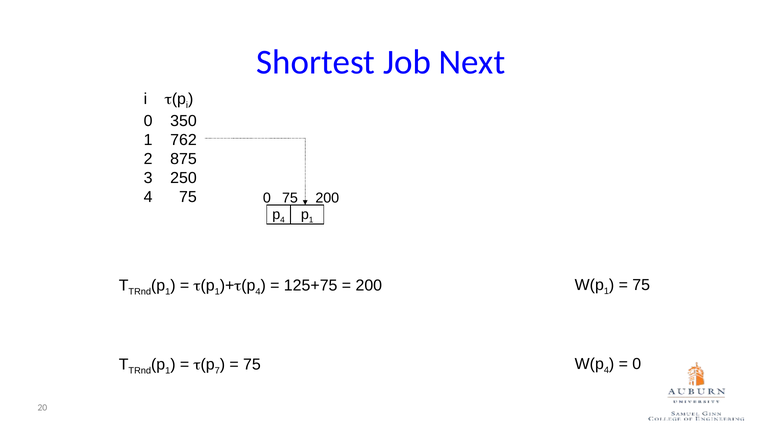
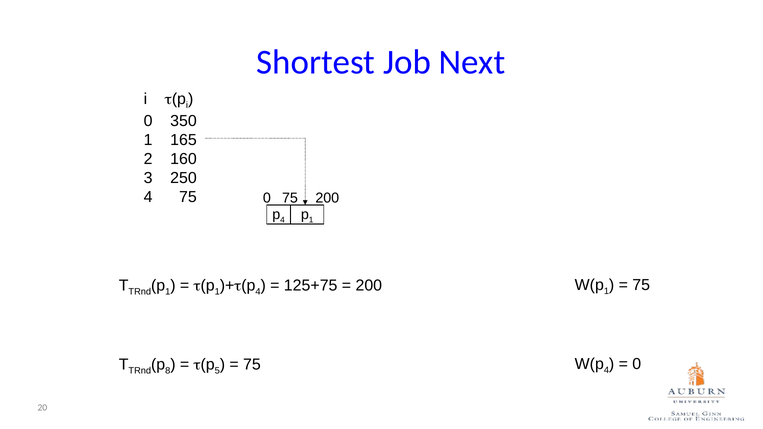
762: 762 -> 165
875: 875 -> 160
1 at (168, 371): 1 -> 8
7: 7 -> 5
